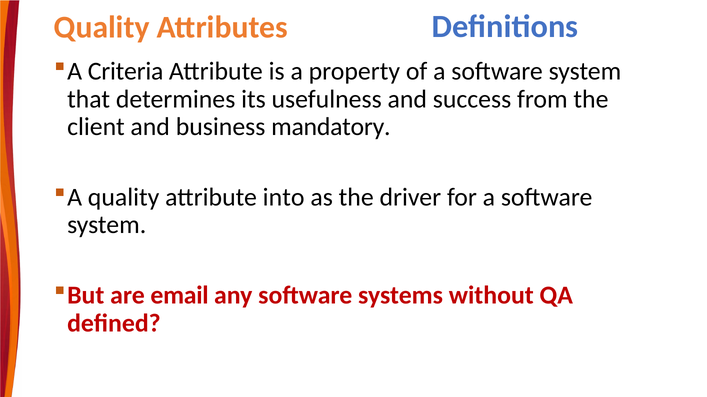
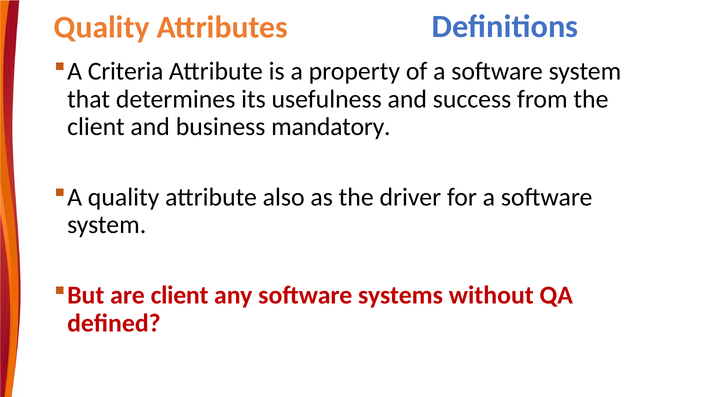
into: into -> also
are email: email -> client
